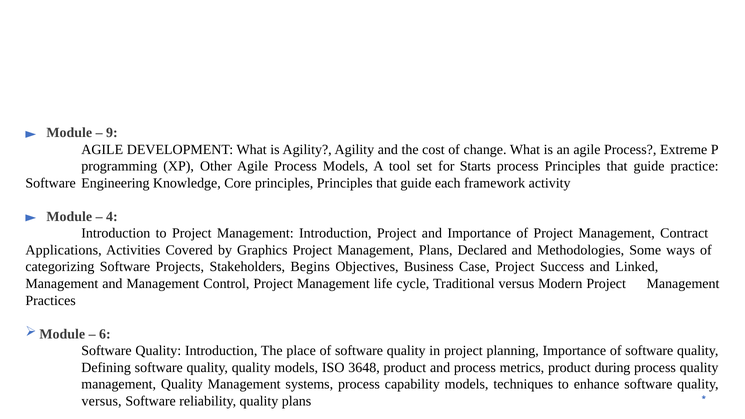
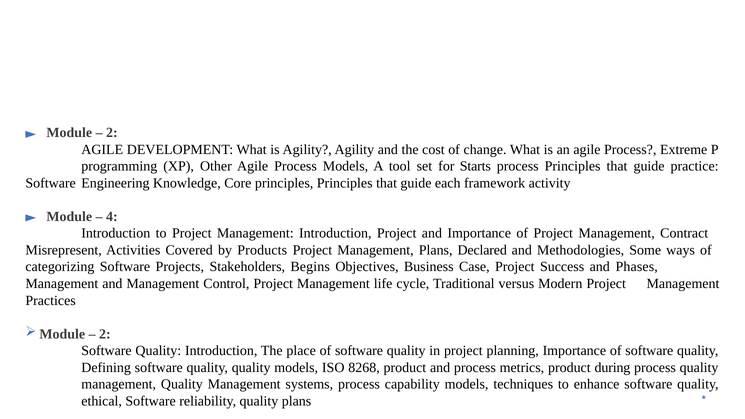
9 at (112, 133): 9 -> 2
Applications: Applications -> Misrepresent
Graphics: Graphics -> Products
Linked: Linked -> Phases
6 at (105, 334): 6 -> 2
3648: 3648 -> 8268
versus at (102, 401): versus -> ethical
